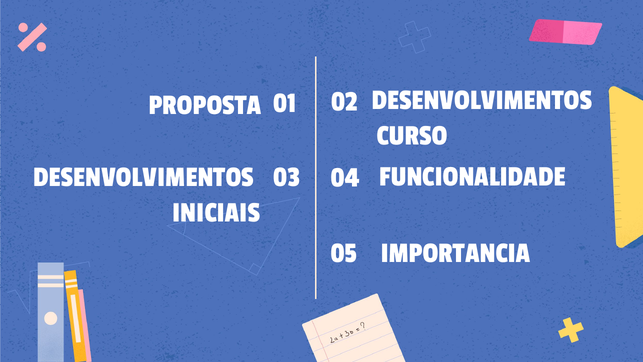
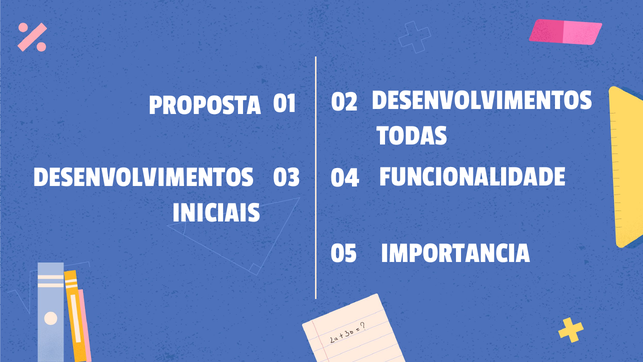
CURSO: CURSO -> TODAS
